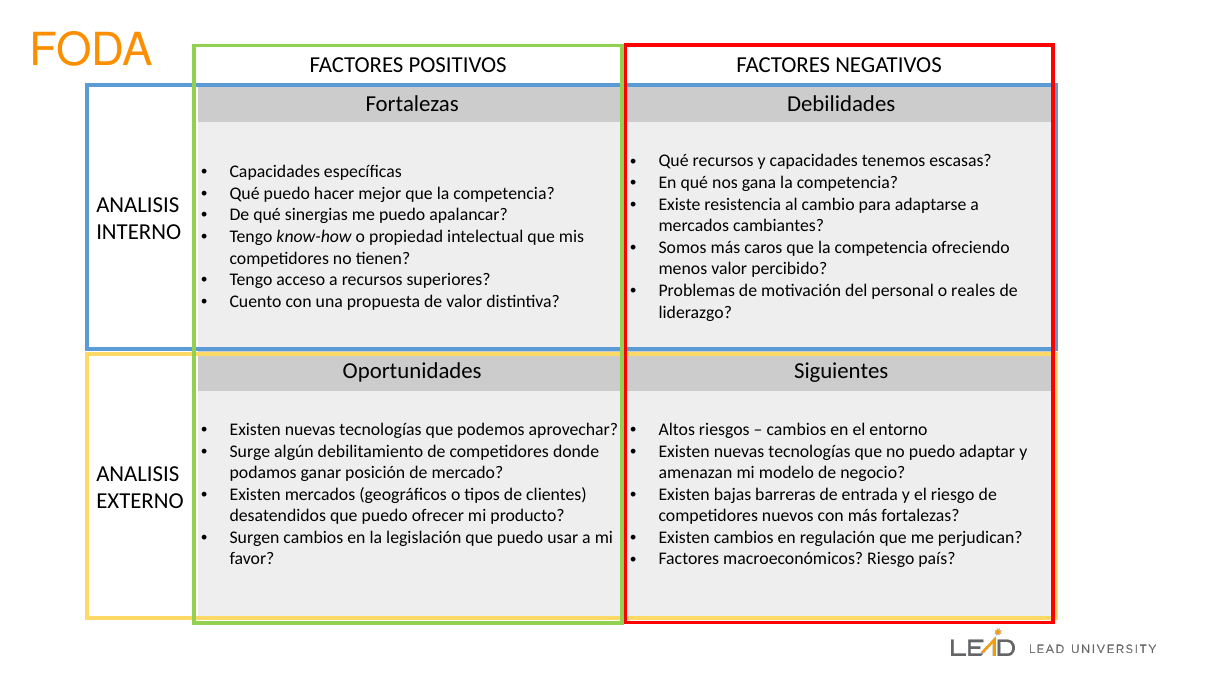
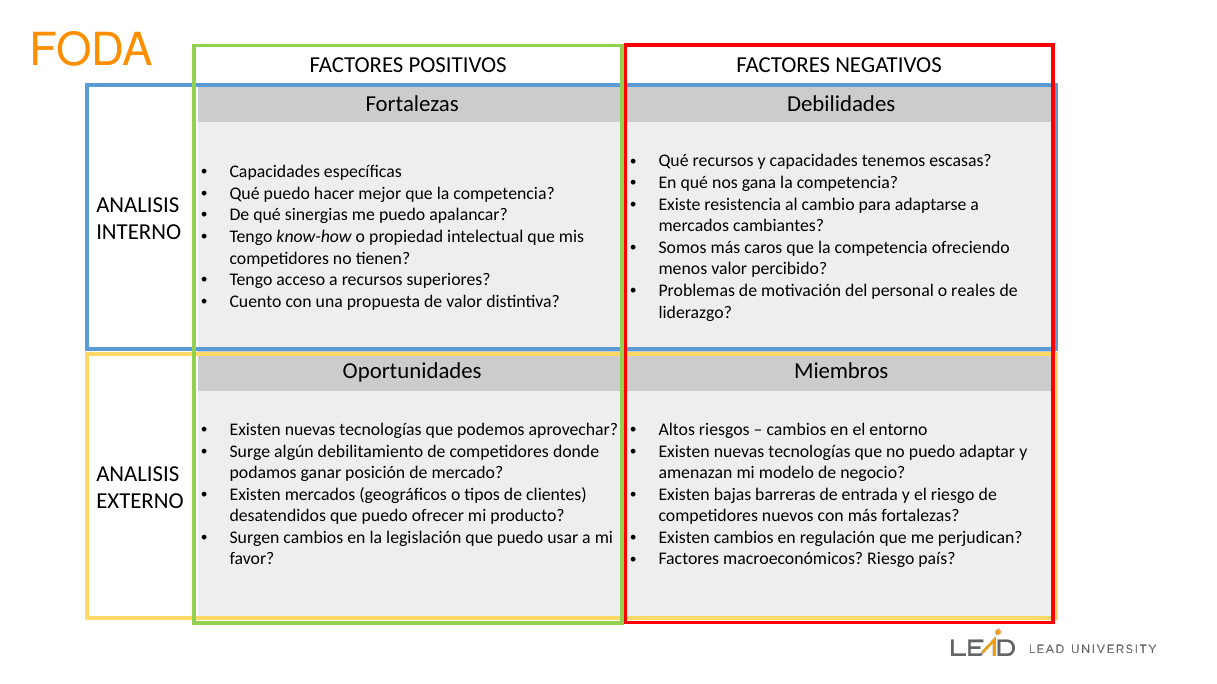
Siguientes: Siguientes -> Miembros
